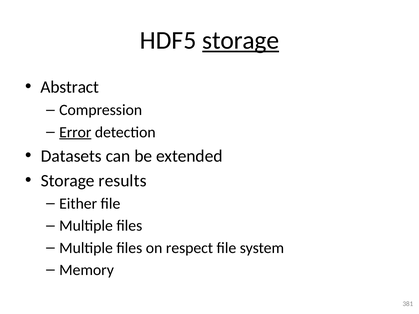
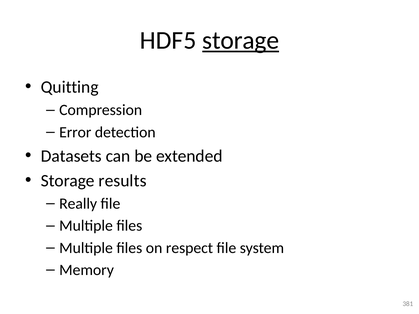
Abstract: Abstract -> Quitting
Error underline: present -> none
Either: Either -> Really
